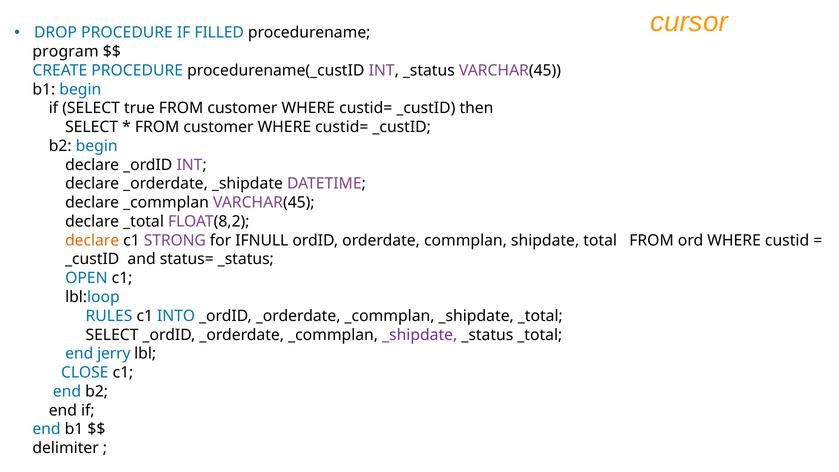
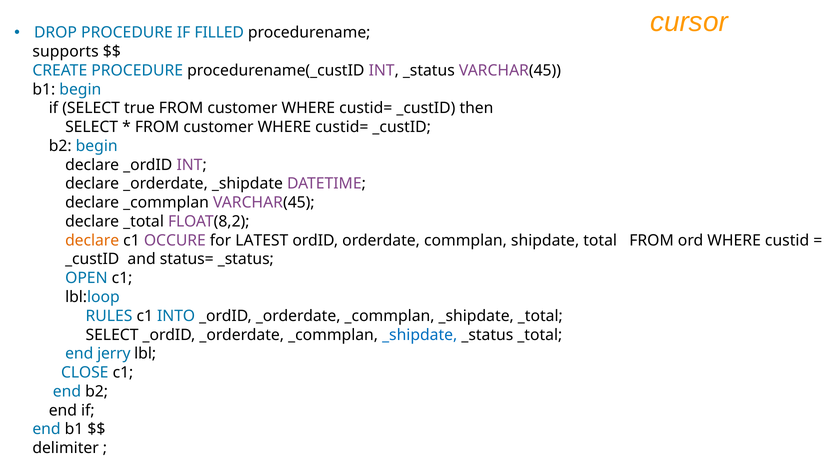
program: program -> supports
STRONG: STRONG -> OCCURE
IFNULL: IFNULL -> LATEST
_shipdate at (420, 335) colour: purple -> blue
